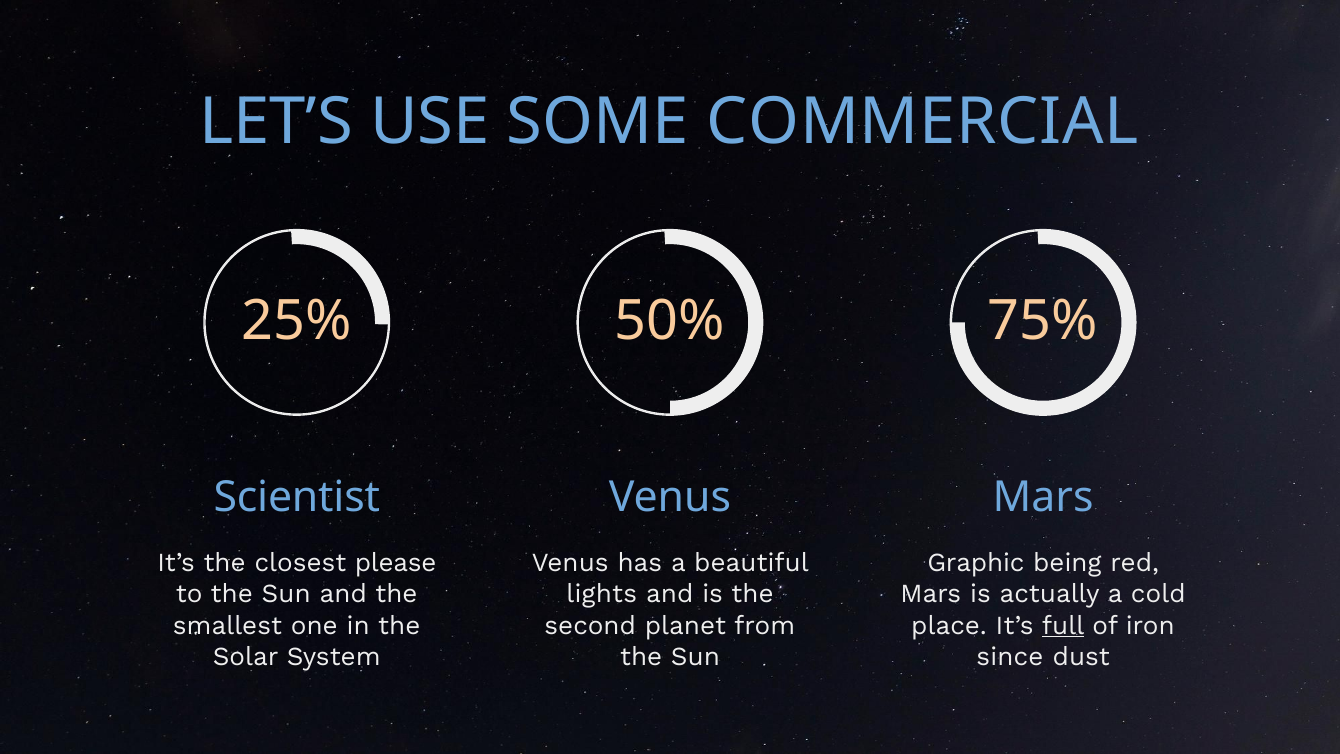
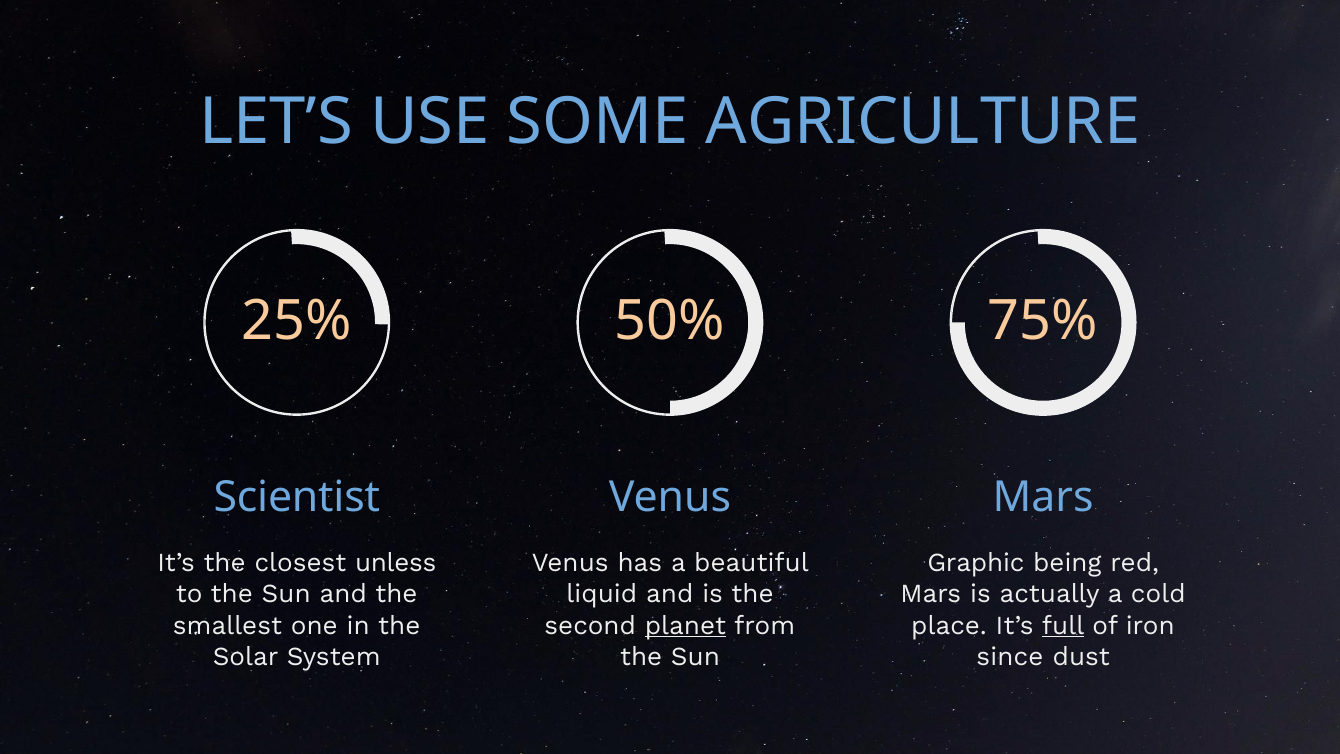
COMMERCIAL: COMMERCIAL -> AGRICULTURE
please: please -> unless
lights: lights -> liquid
planet underline: none -> present
